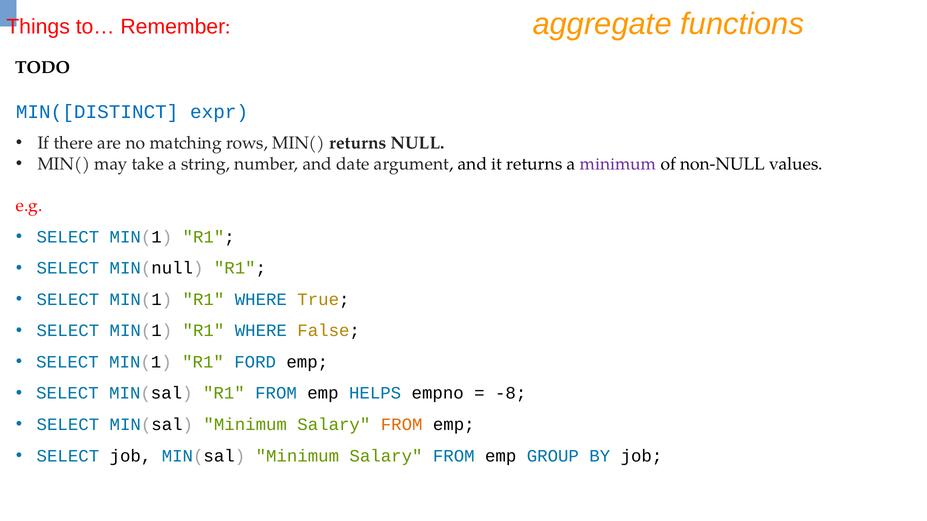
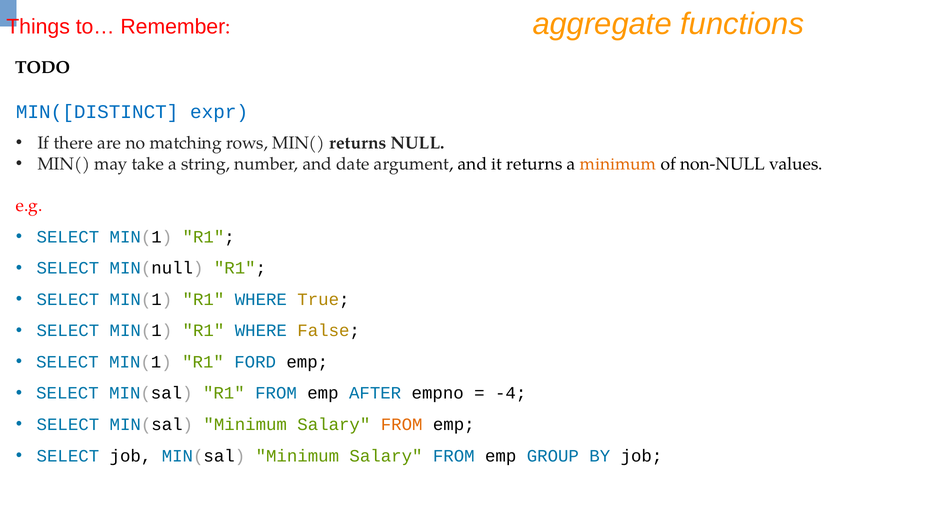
minimum at (618, 164) colour: purple -> orange
HELPS: HELPS -> AFTER
-8: -8 -> -4
